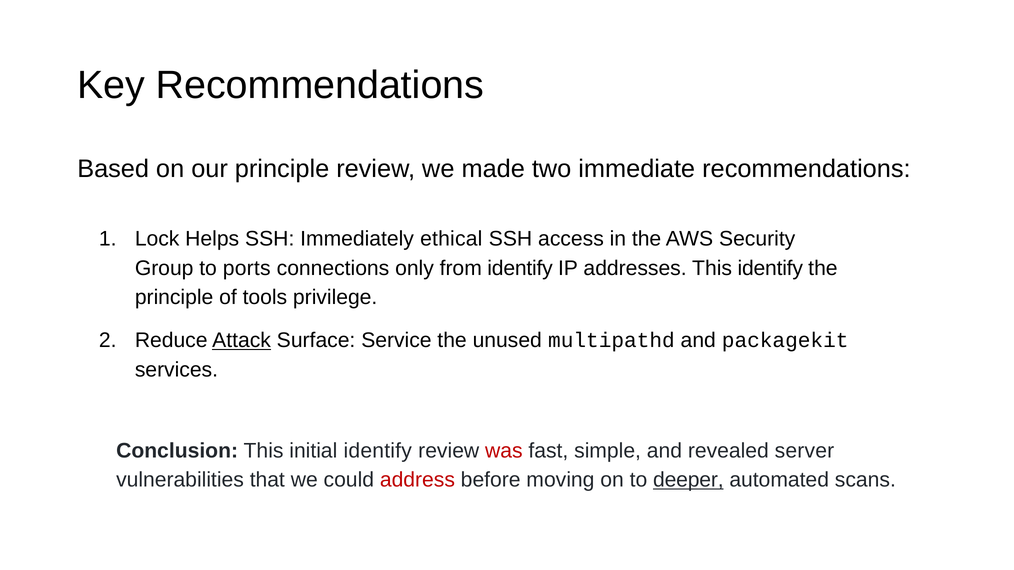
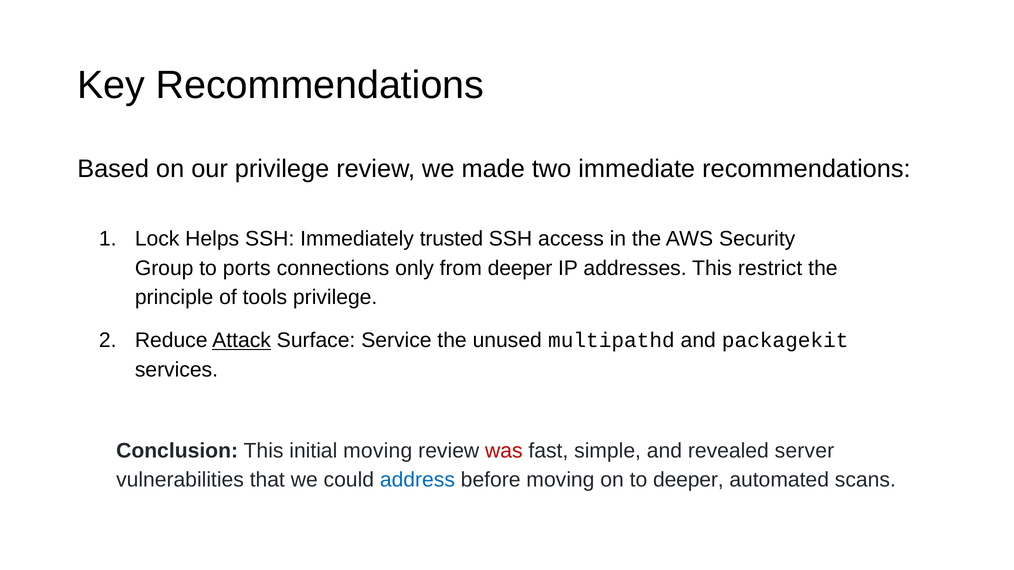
our principle: principle -> privilege
ethical: ethical -> trusted
from identify: identify -> deeper
This identify: identify -> restrict
initial identify: identify -> moving
address colour: red -> blue
deeper at (688, 480) underline: present -> none
